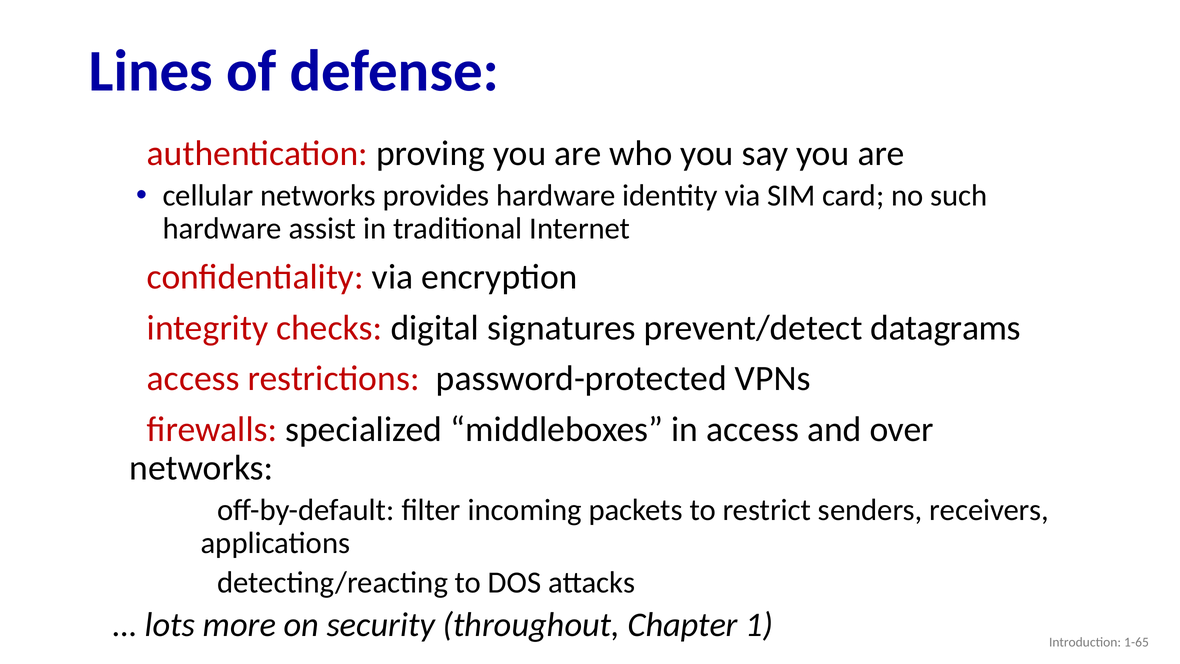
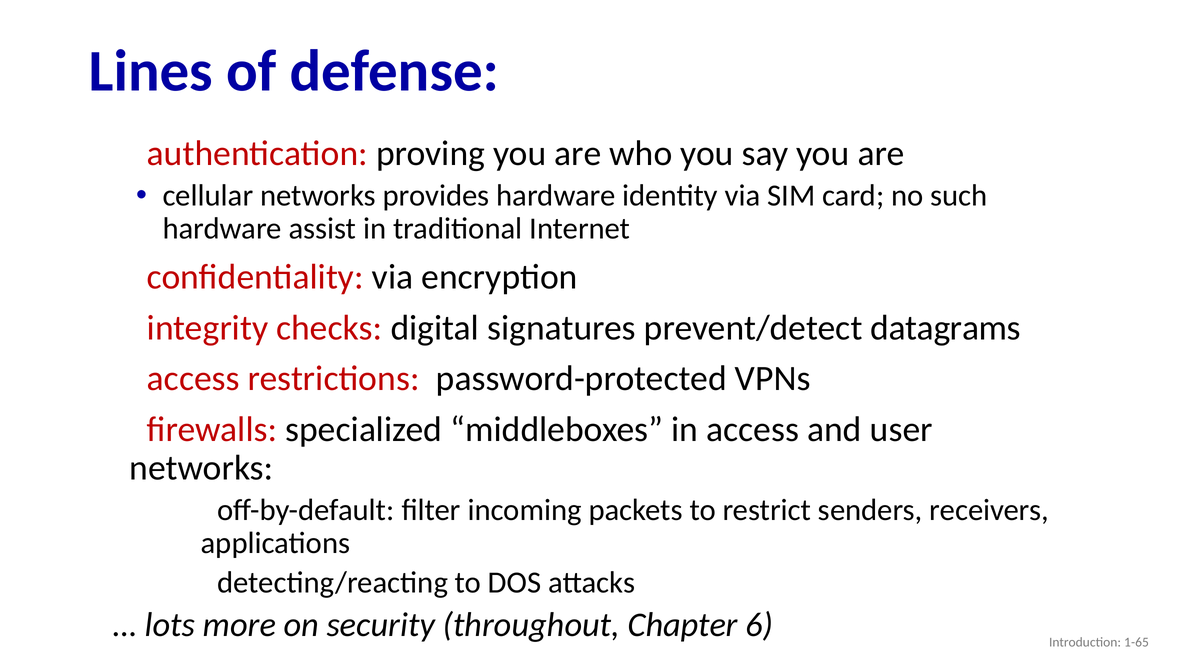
over: over -> user
1: 1 -> 6
